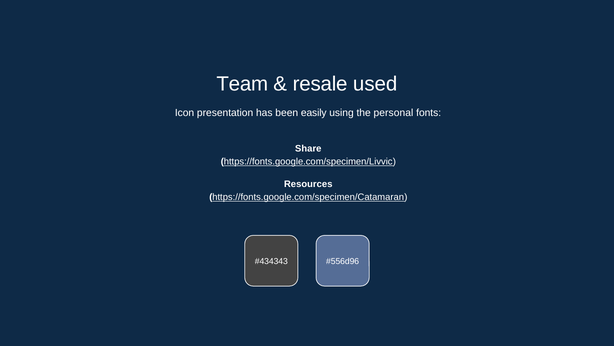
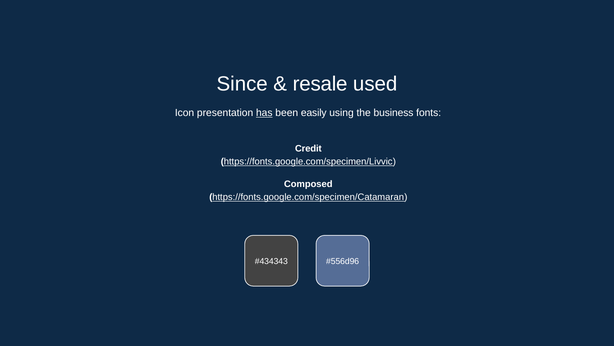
Team: Team -> Since
has underline: none -> present
personal: personal -> business
Share: Share -> Credit
Resources: Resources -> Composed
